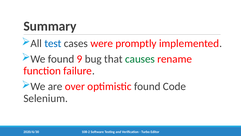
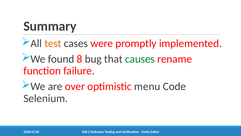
test colour: blue -> orange
9: 9 -> 8
optimistic found: found -> menu
